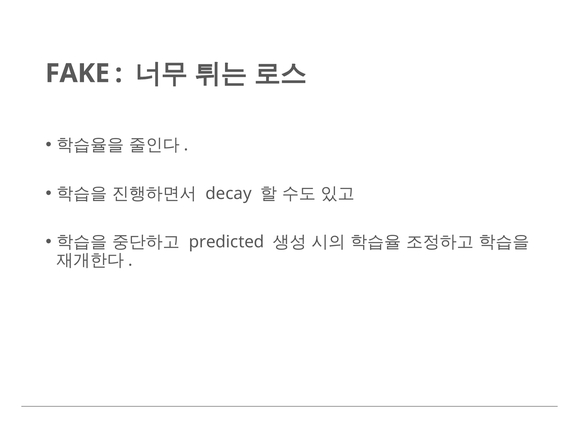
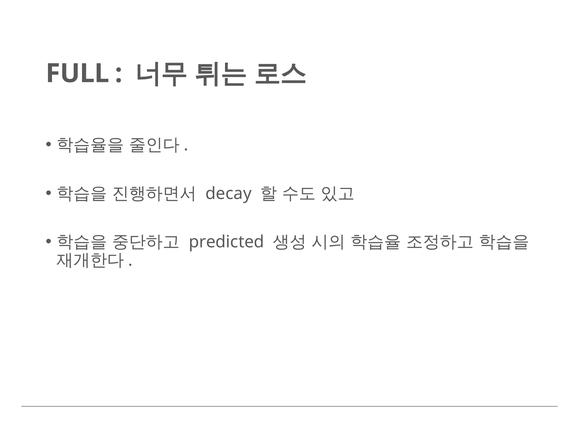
FAKE: FAKE -> FULL
